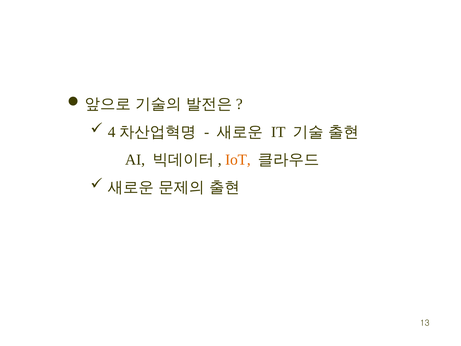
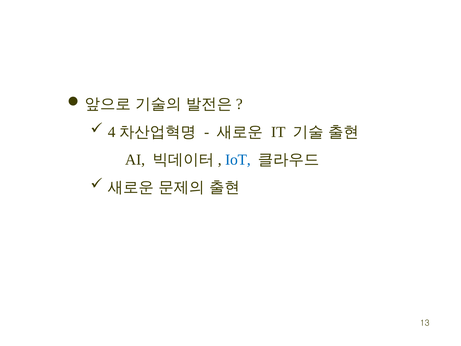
IoT colour: orange -> blue
